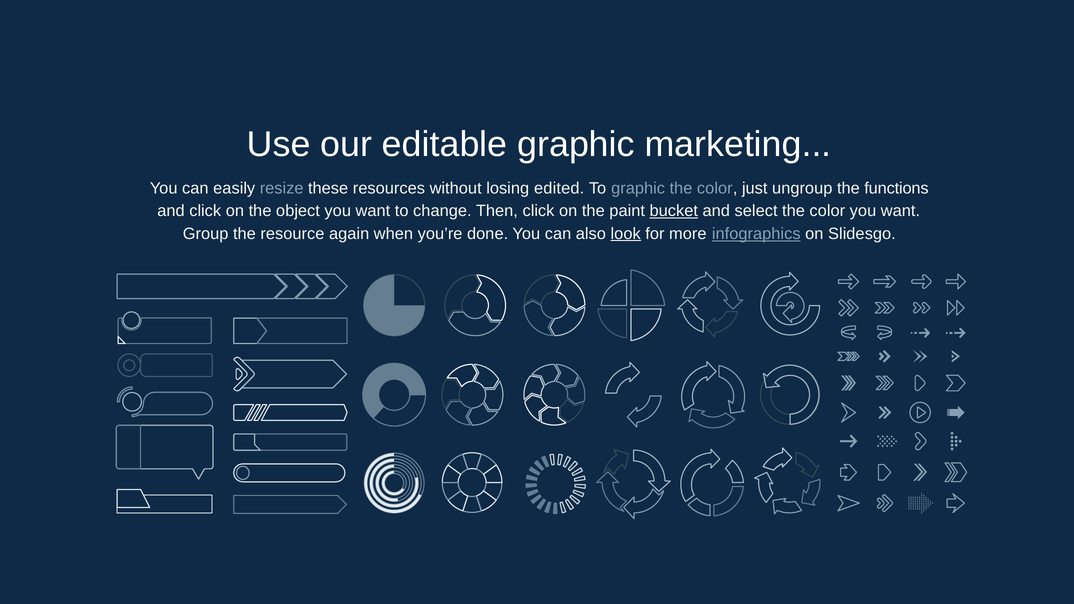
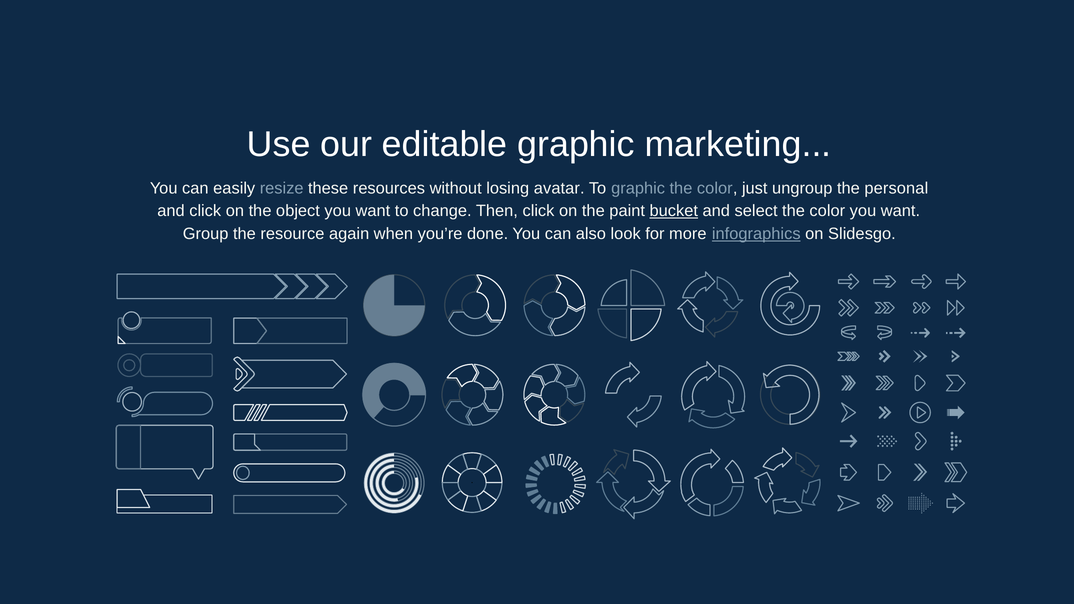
edited: edited -> avatar
functions: functions -> personal
look underline: present -> none
